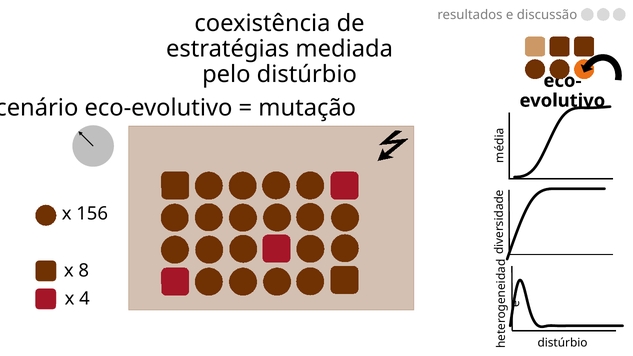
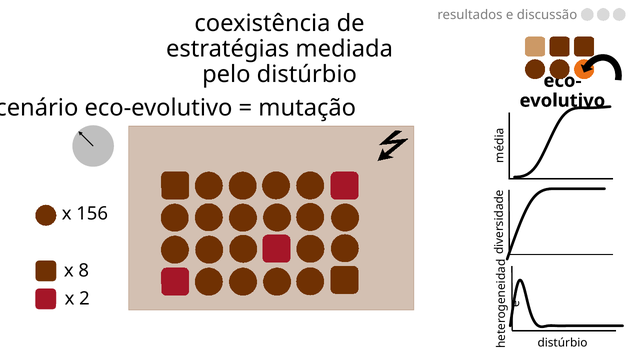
4: 4 -> 2
